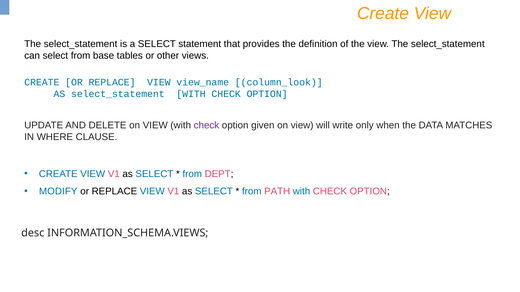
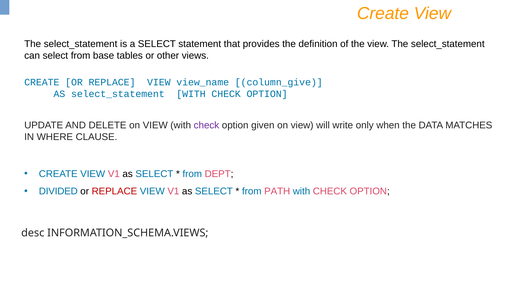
column_look: column_look -> column_give
MODIFY: MODIFY -> DIVIDED
REPLACE at (114, 192) colour: black -> red
